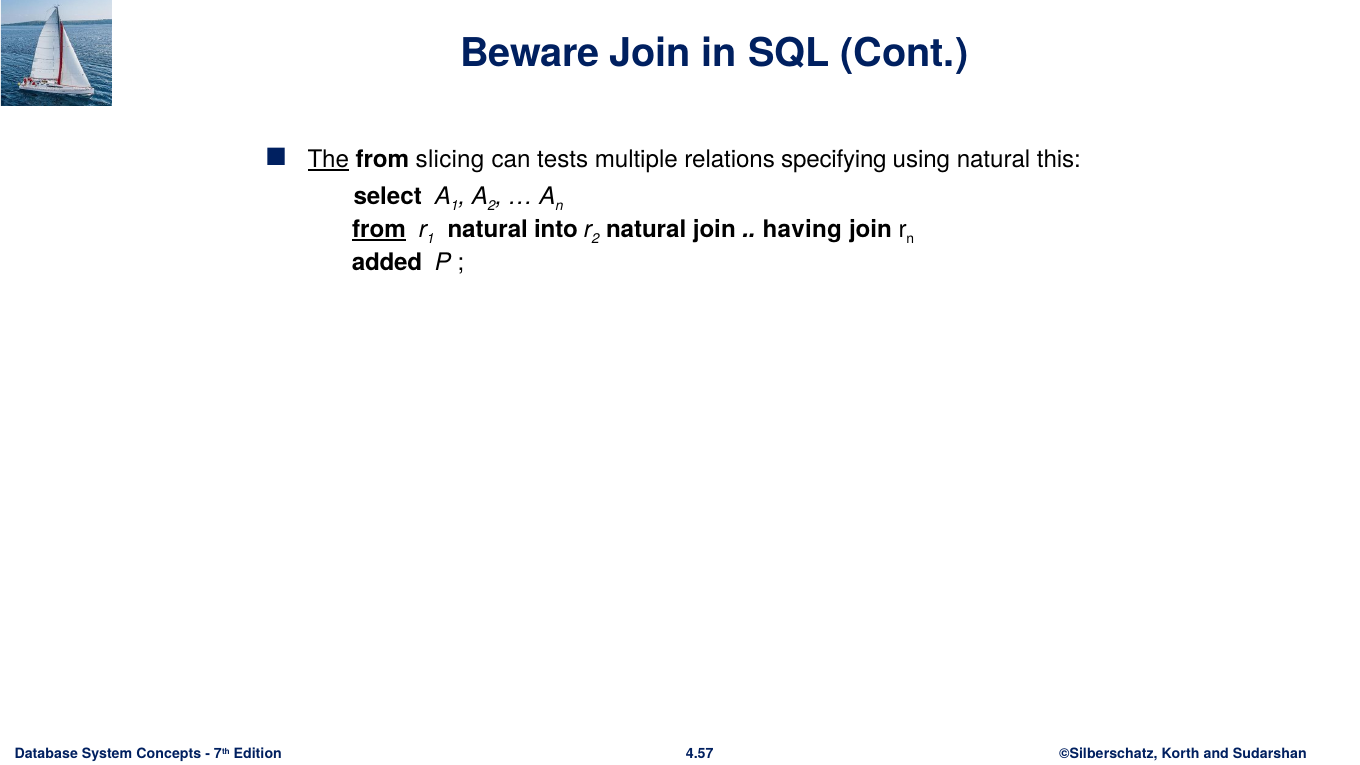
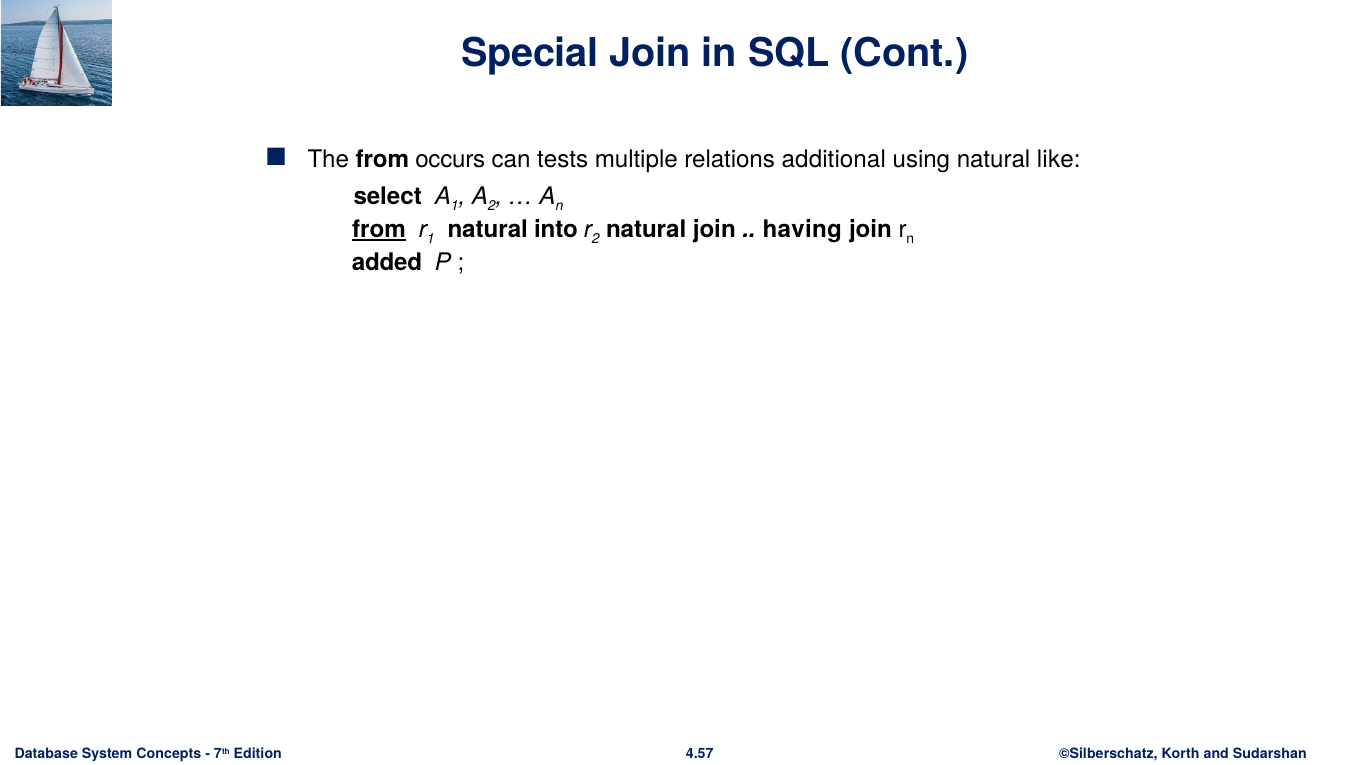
Beware: Beware -> Special
The underline: present -> none
slicing: slicing -> occurs
specifying: specifying -> additional
this: this -> like
